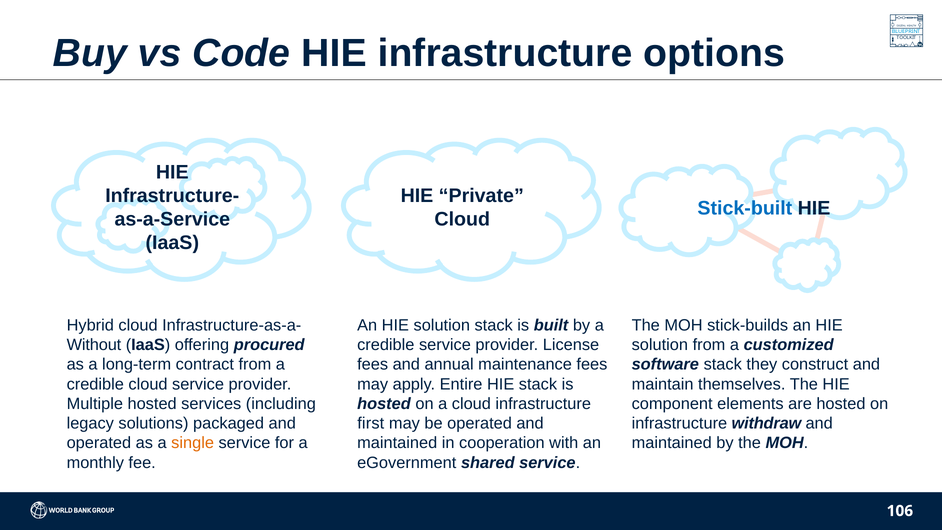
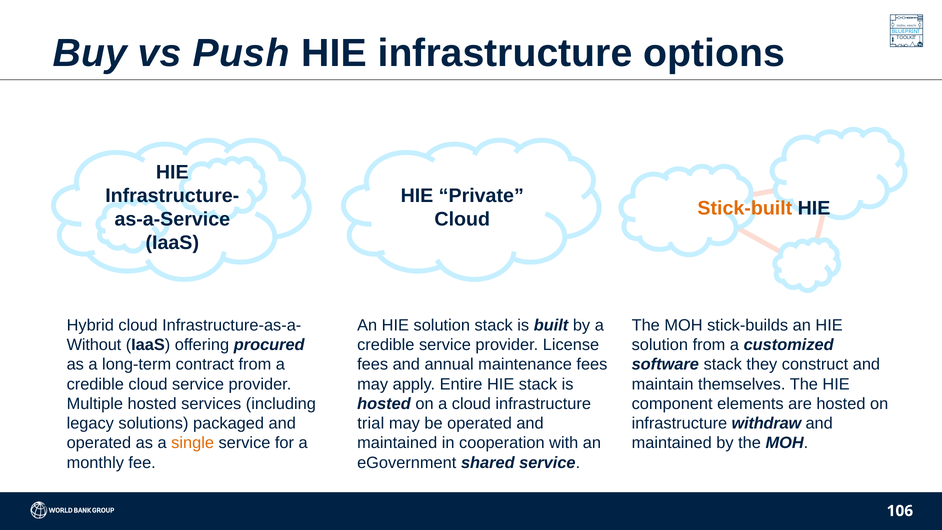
Code: Code -> Push
Stick-built colour: blue -> orange
first: first -> trial
